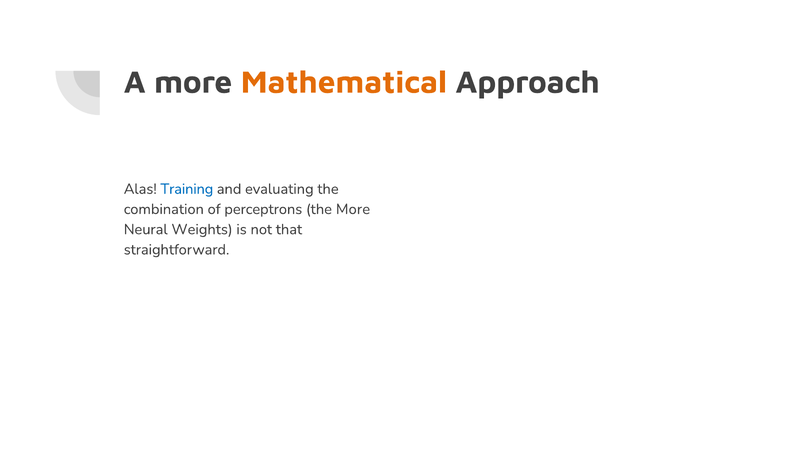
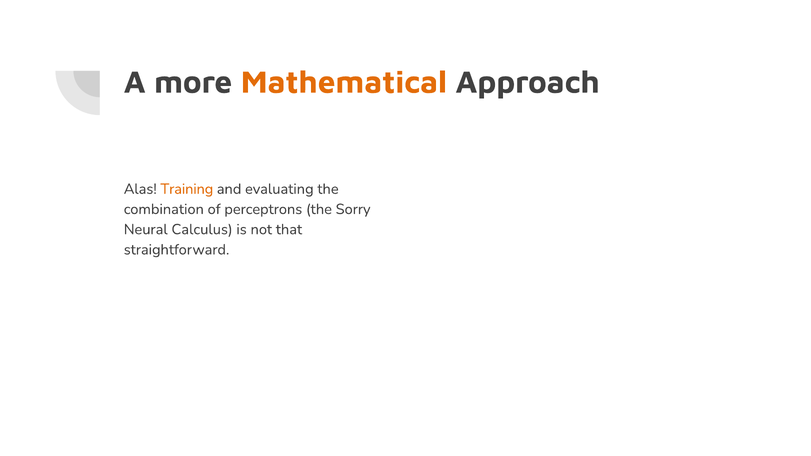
Training colour: blue -> orange
the More: More -> Sorry
Weights: Weights -> Calculus
